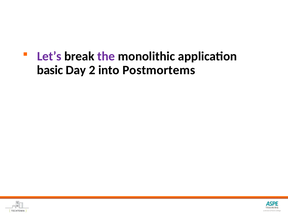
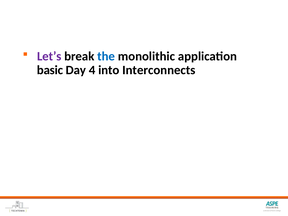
the colour: purple -> blue
2: 2 -> 4
Postmortems: Postmortems -> Interconnects
